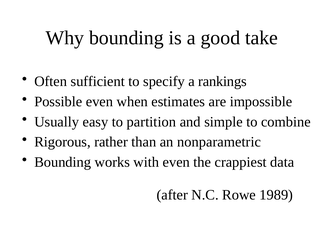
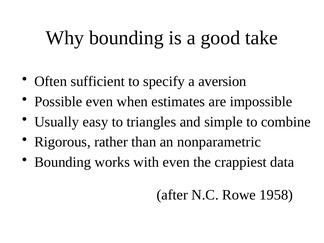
rankings: rankings -> aversion
partition: partition -> triangles
1989: 1989 -> 1958
